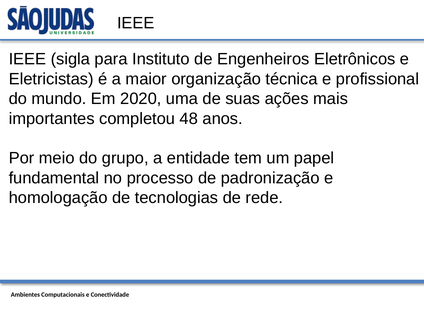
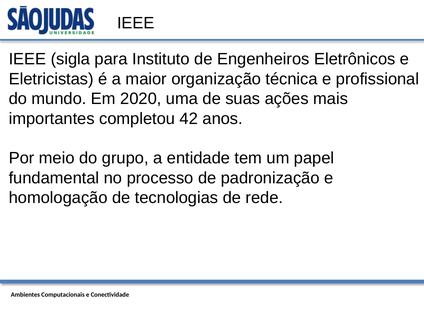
48: 48 -> 42
